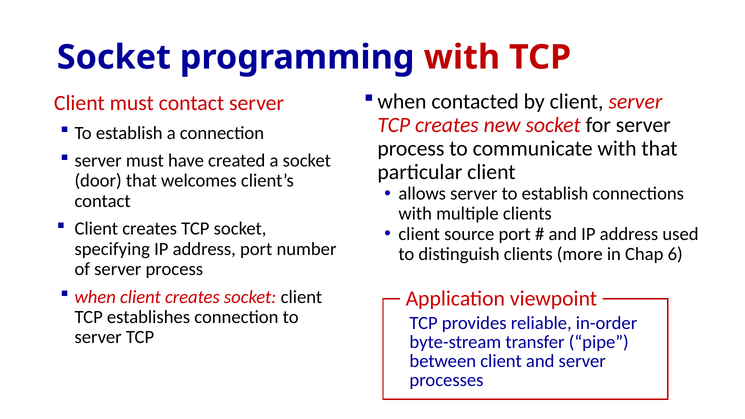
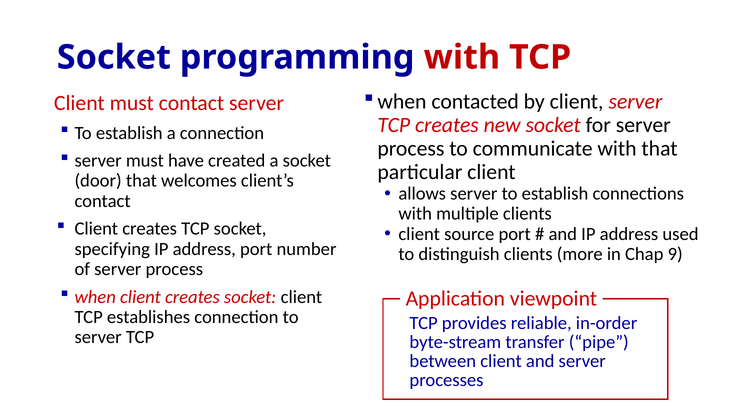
6: 6 -> 9
